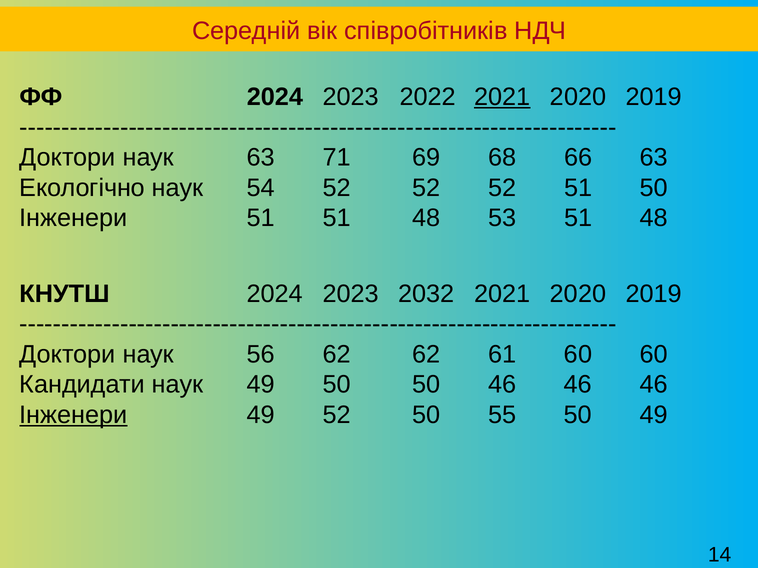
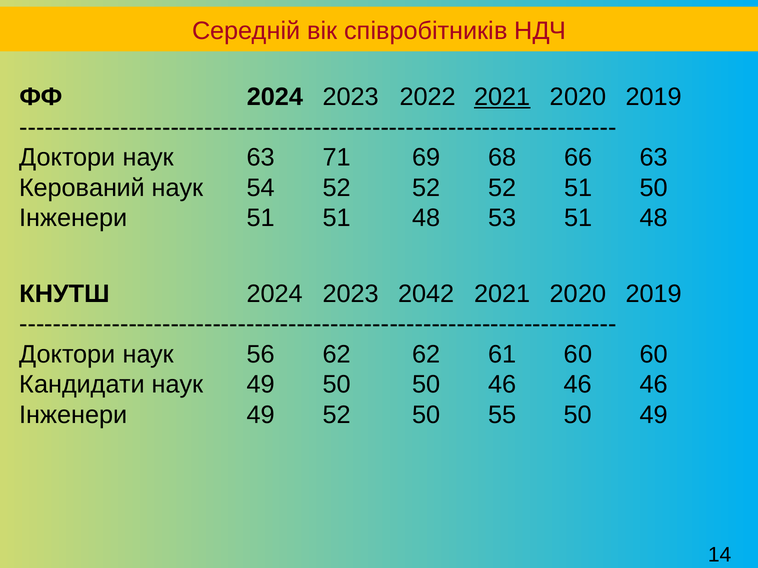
Екологічно: Екологічно -> Керований
2032: 2032 -> 2042
Інженери at (73, 415) underline: present -> none
